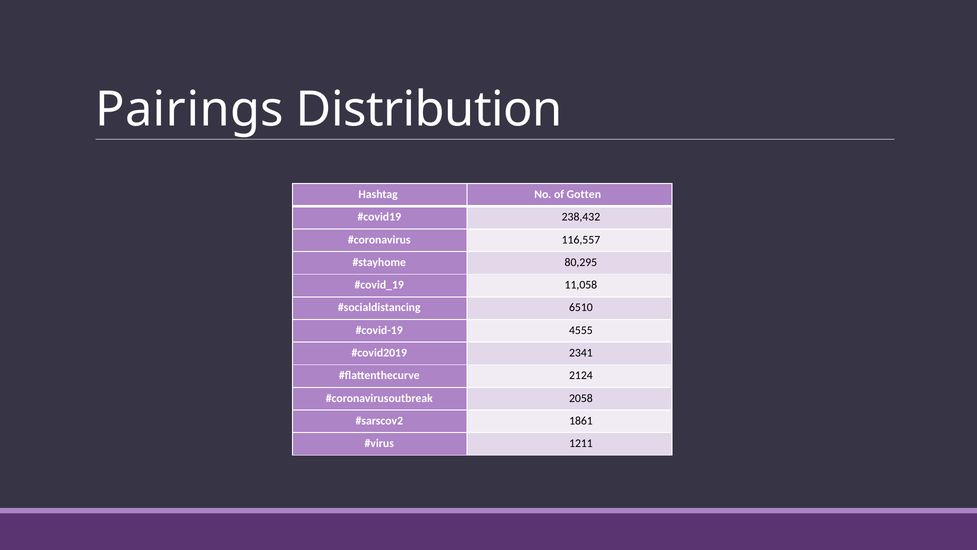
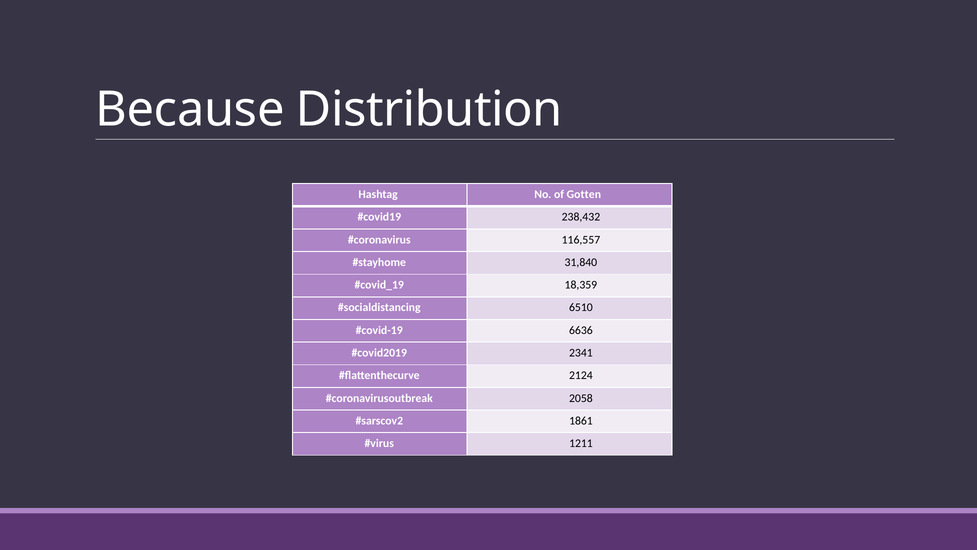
Pairings: Pairings -> Because
80,295: 80,295 -> 31,840
11,058: 11,058 -> 18,359
4555: 4555 -> 6636
